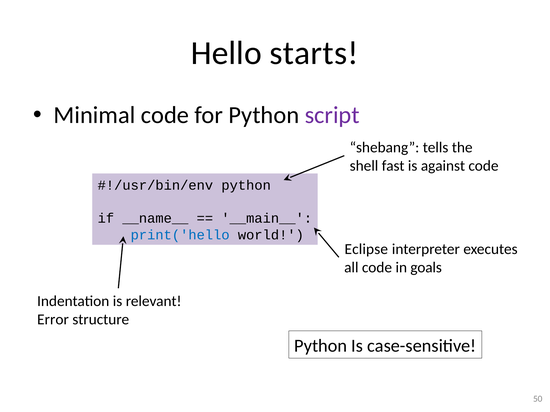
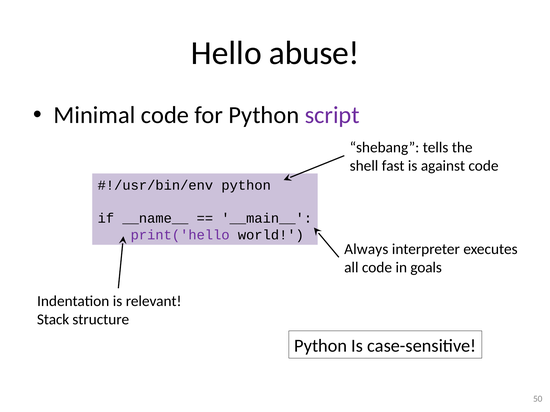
starts: starts -> abuse
print('hello colour: blue -> purple
Eclipse: Eclipse -> Always
Error: Error -> Stack
